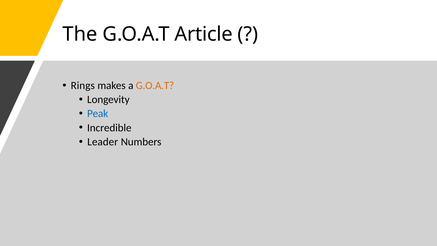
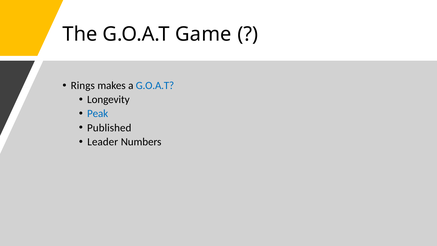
Article: Article -> Game
G.O.A.T at (155, 85) colour: orange -> blue
Incredible: Incredible -> Published
